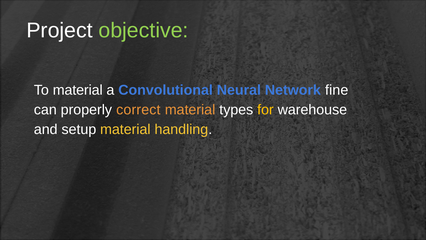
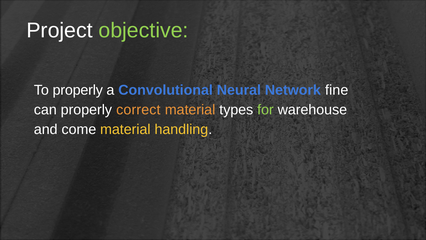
To material: material -> properly
for colour: yellow -> light green
setup: setup -> come
